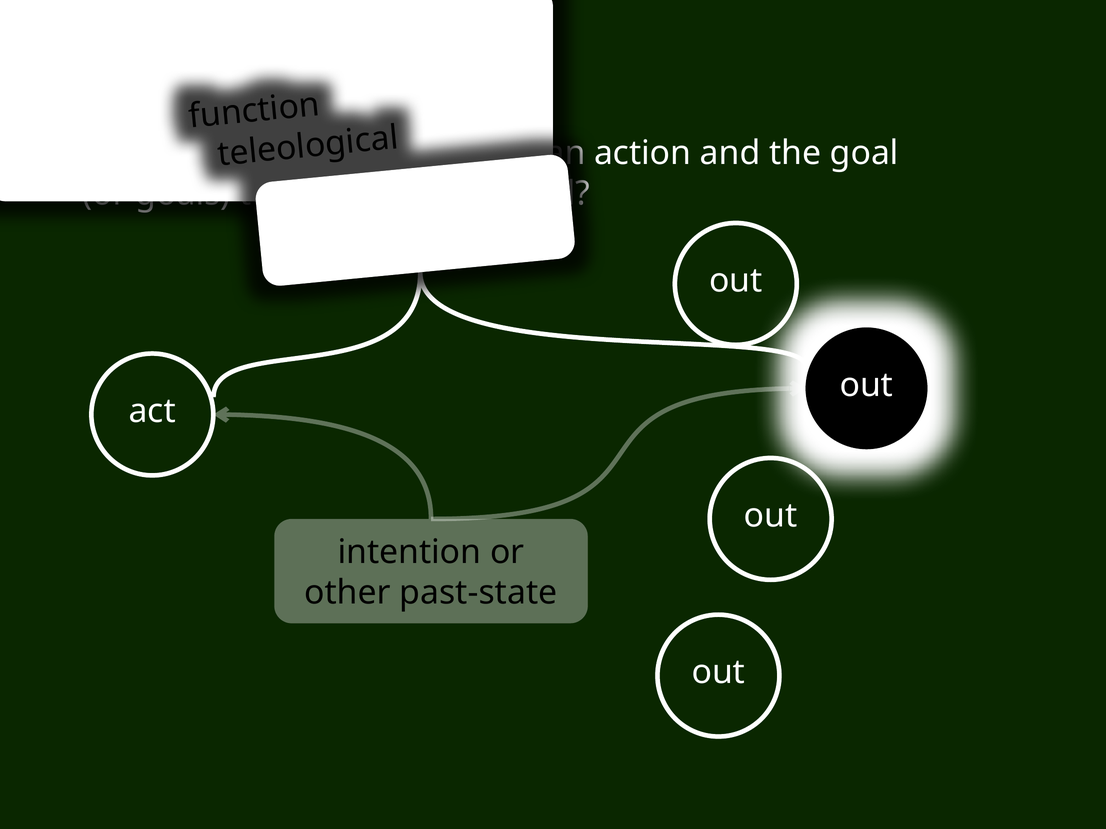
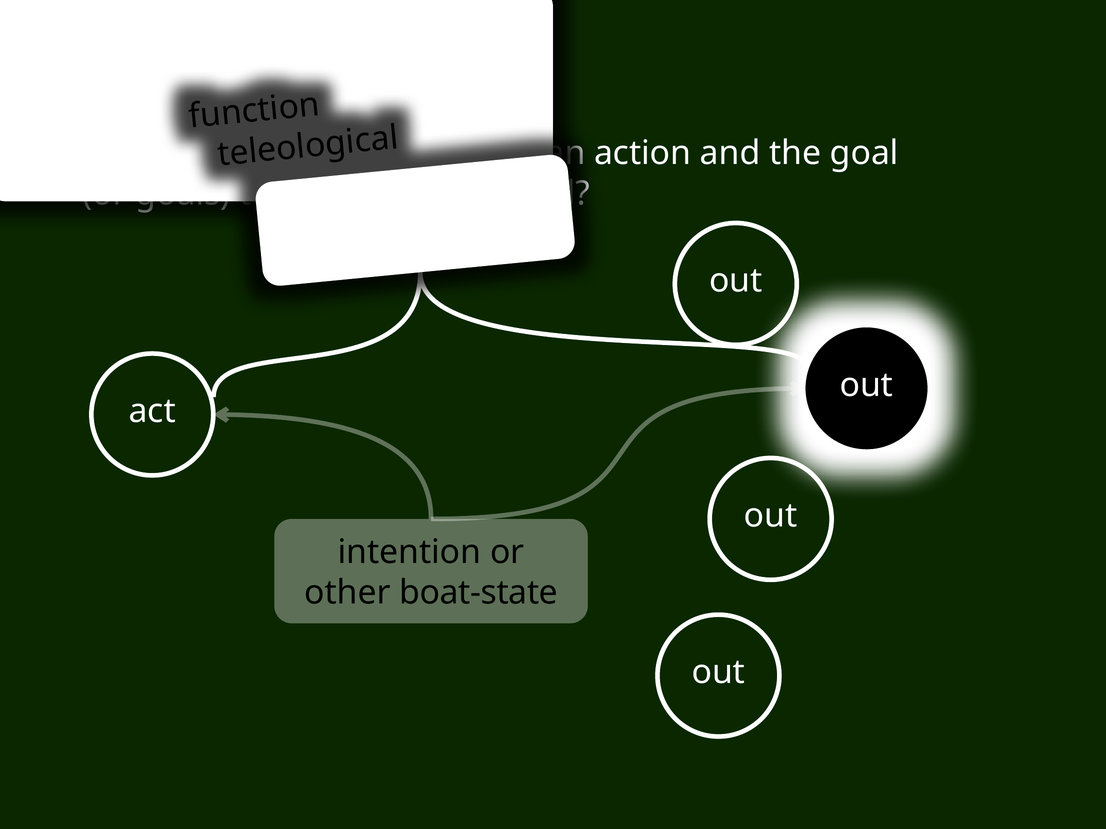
past-state: past-state -> boat-state
